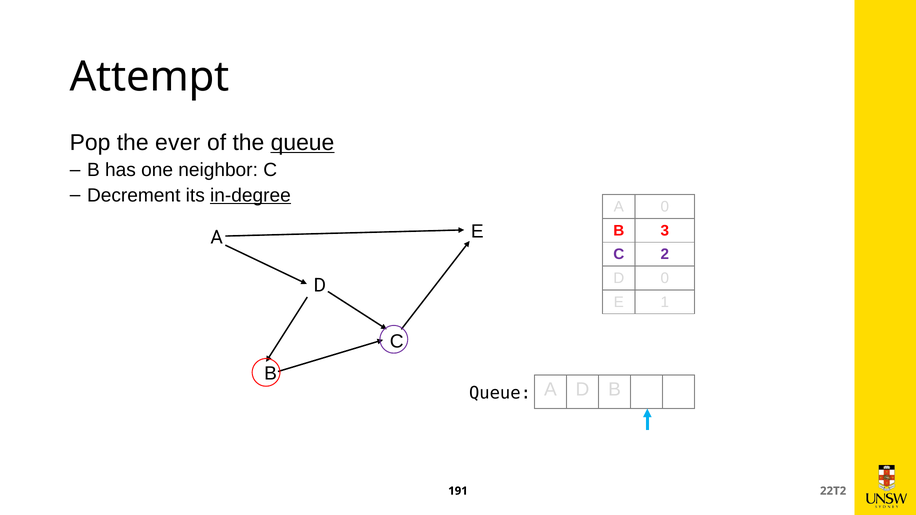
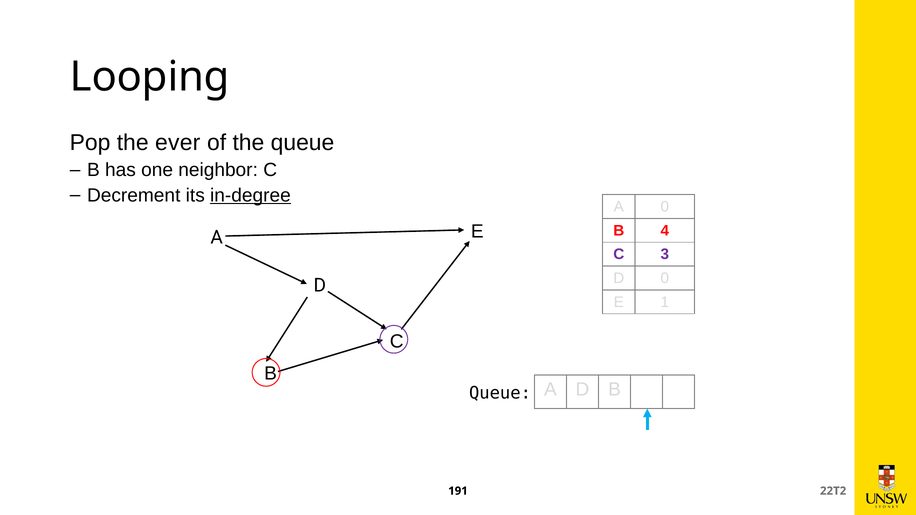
Attempt: Attempt -> Looping
queue at (302, 143) underline: present -> none
3: 3 -> 4
2: 2 -> 3
